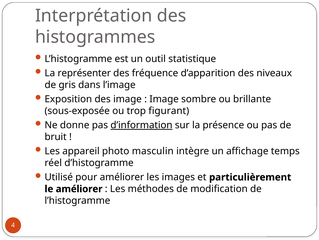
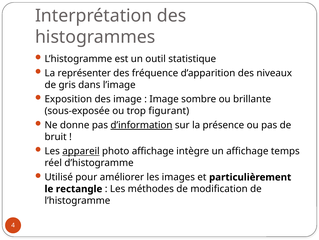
appareil underline: none -> present
photo masculin: masculin -> affichage
le améliorer: améliorer -> rectangle
